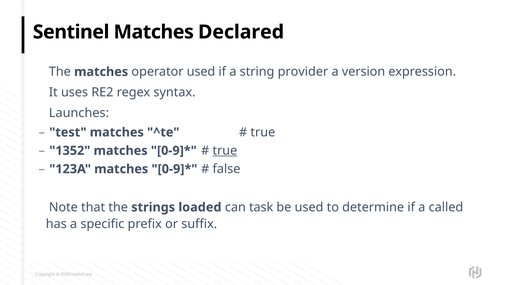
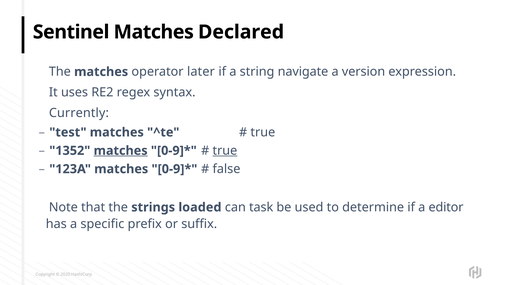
operator used: used -> later
provider: provider -> navigate
Launches: Launches -> Currently
matches at (121, 150) underline: none -> present
called: called -> editor
